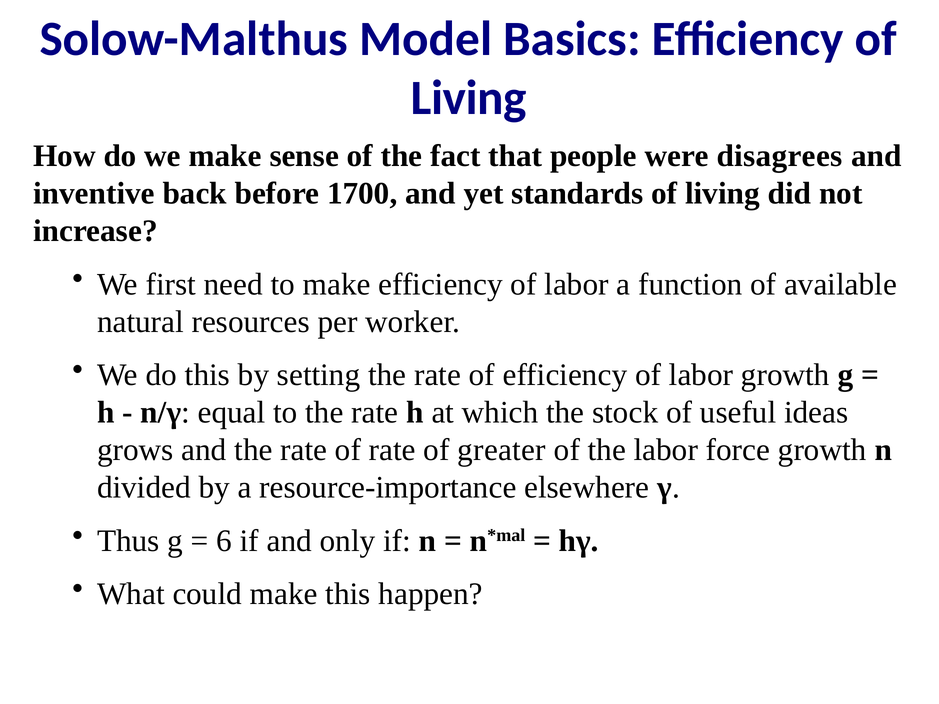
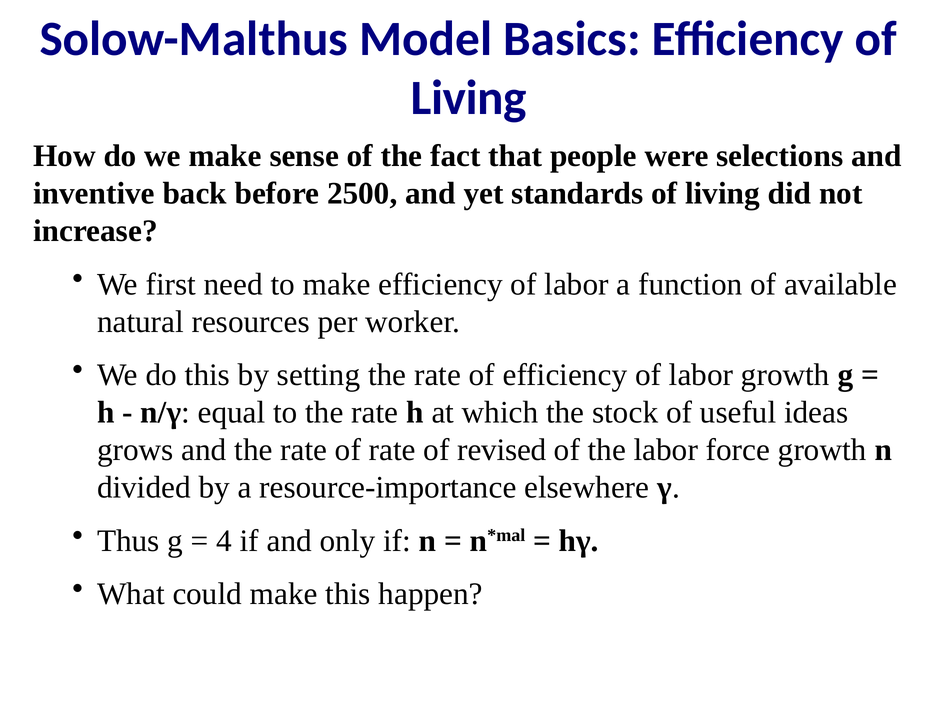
disagrees: disagrees -> selections
1700: 1700 -> 2500
greater: greater -> revised
6: 6 -> 4
